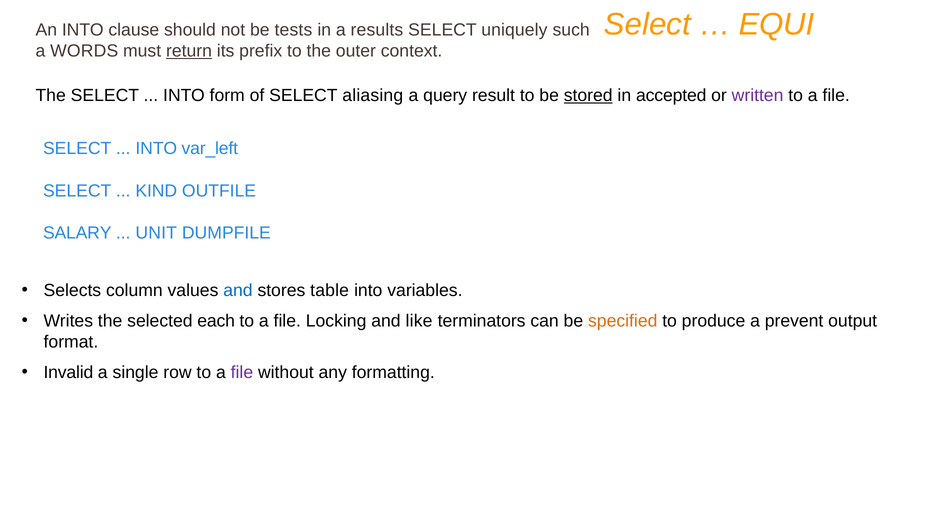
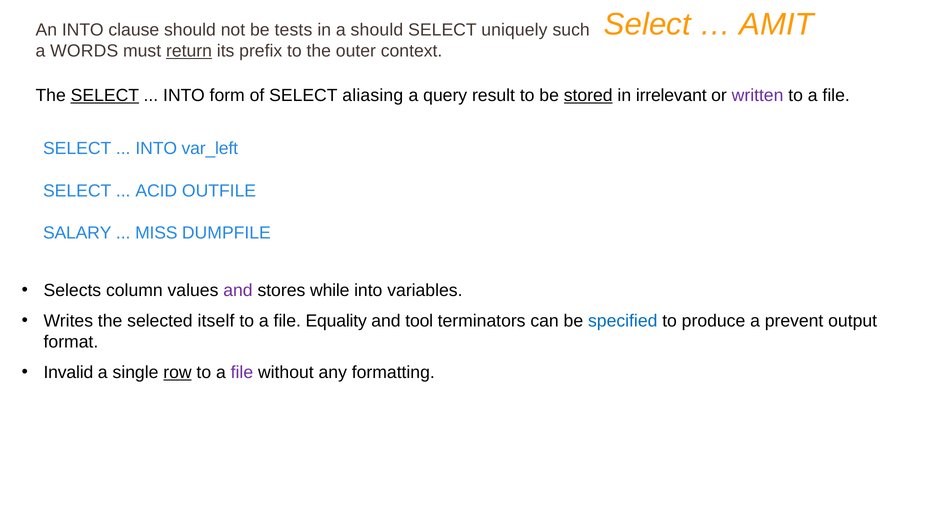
EQUI: EQUI -> AMIT
a results: results -> should
SELECT at (105, 95) underline: none -> present
accepted: accepted -> irrelevant
KIND: KIND -> ACID
UNIT: UNIT -> MISS
and at (238, 291) colour: blue -> purple
table: table -> while
each: each -> itself
Locking: Locking -> Equality
like: like -> tool
specified colour: orange -> blue
row underline: none -> present
